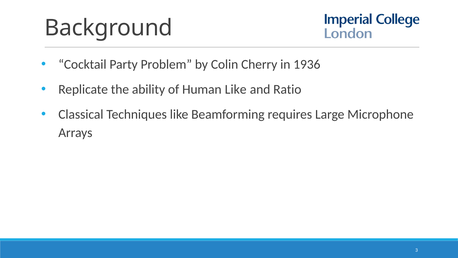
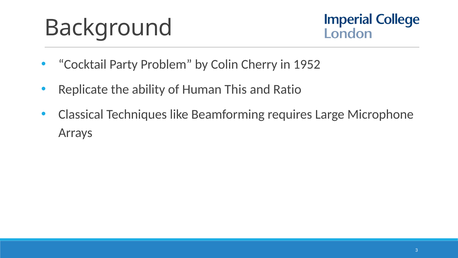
1936: 1936 -> 1952
Human Like: Like -> This
